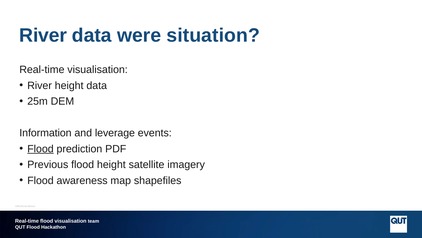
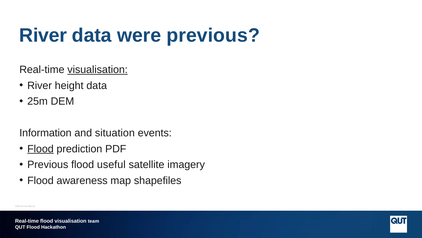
were situation: situation -> previous
visualisation at (98, 70) underline: none -> present
leverage: leverage -> situation
flood height: height -> useful
